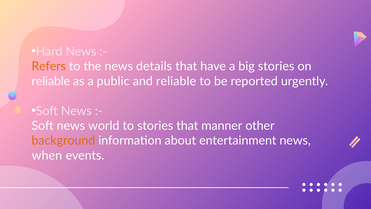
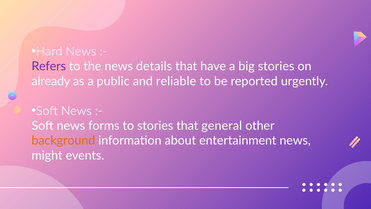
Refers colour: orange -> purple
reliable at (51, 81): reliable -> already
world: world -> forms
manner: manner -> general
when: when -> might
